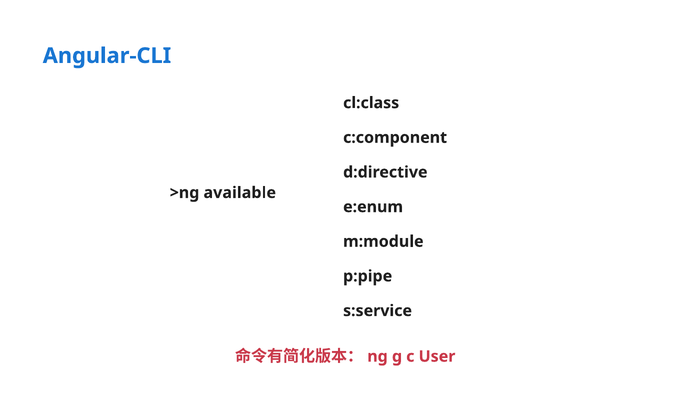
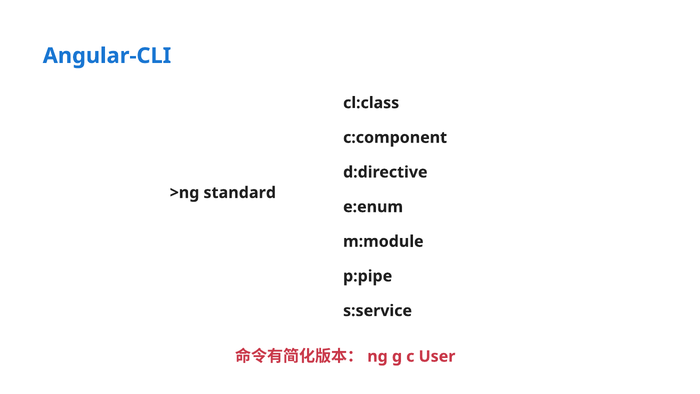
available: available -> standard
